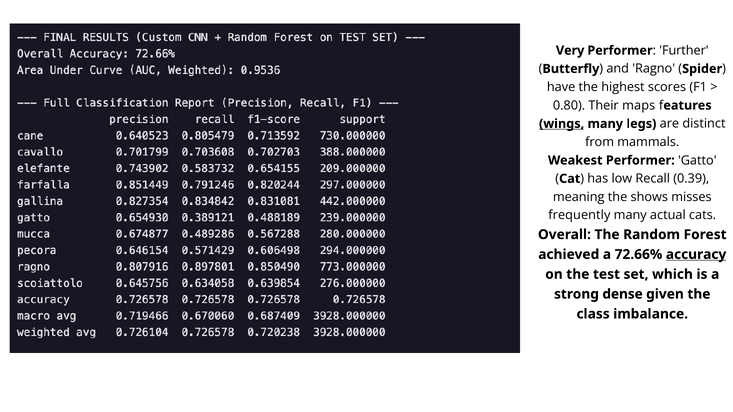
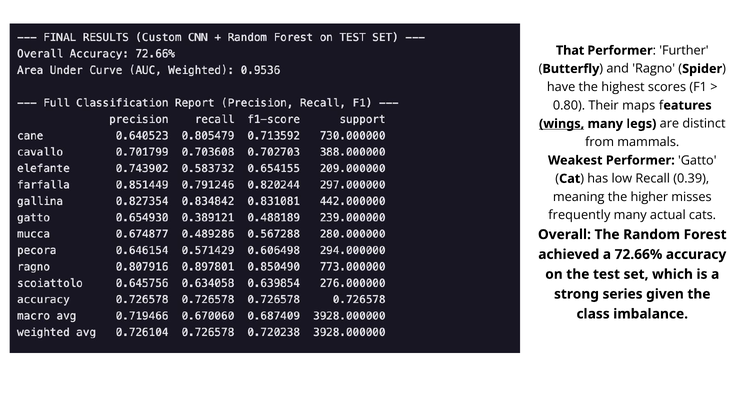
Very: Very -> That
shows: shows -> higher
accuracy underline: present -> none
dense: dense -> series
